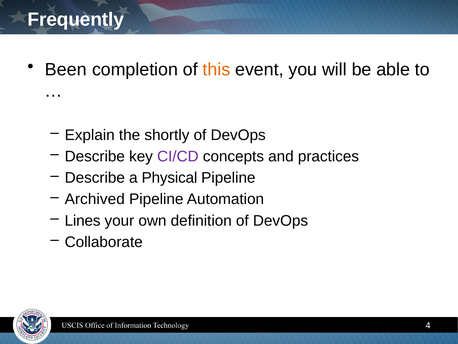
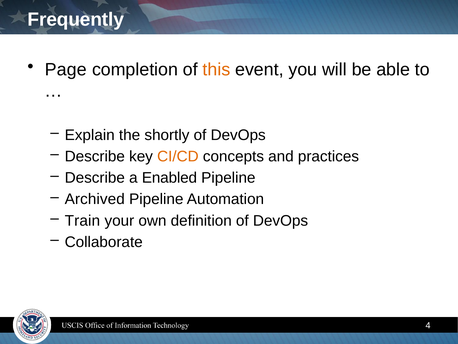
Been: Been -> Page
CI/CD colour: purple -> orange
Physical: Physical -> Enabled
Lines: Lines -> Train
